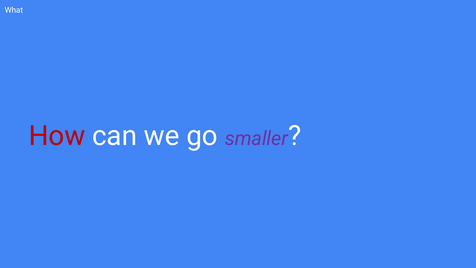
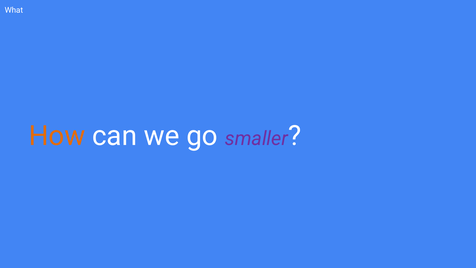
How colour: red -> orange
